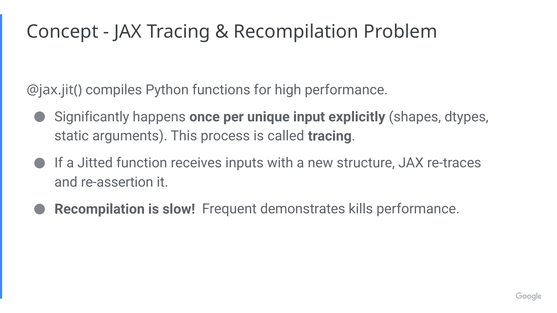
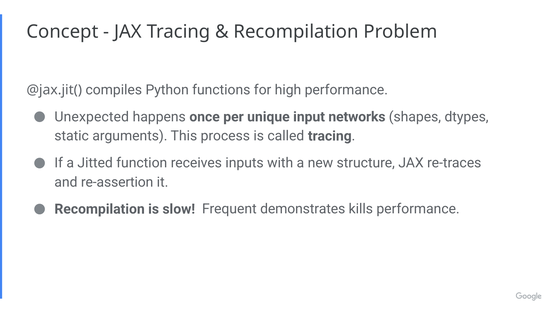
Significantly: Significantly -> Unexpected
explicitly: explicitly -> networks
